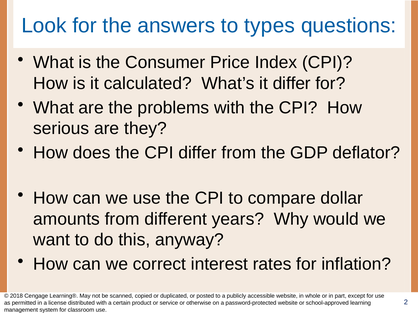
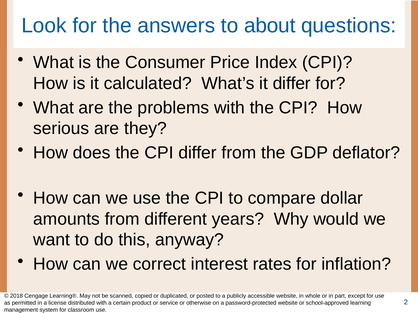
types: types -> about
